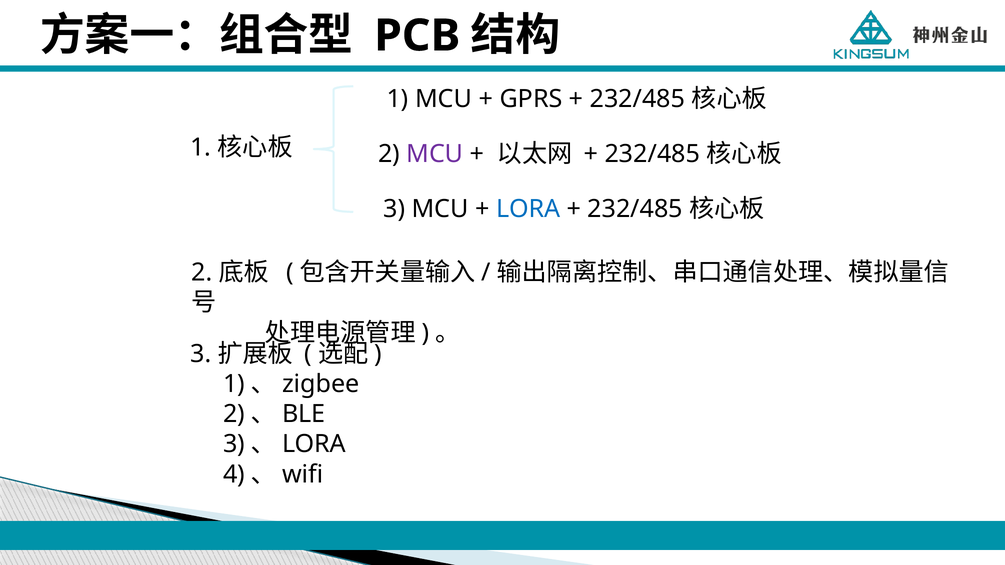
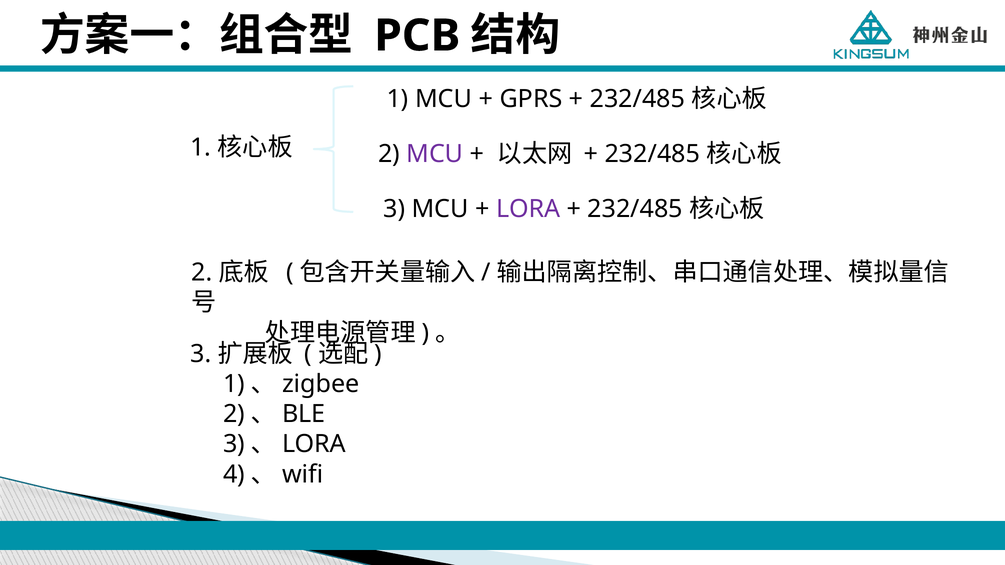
LORA colour: blue -> purple
